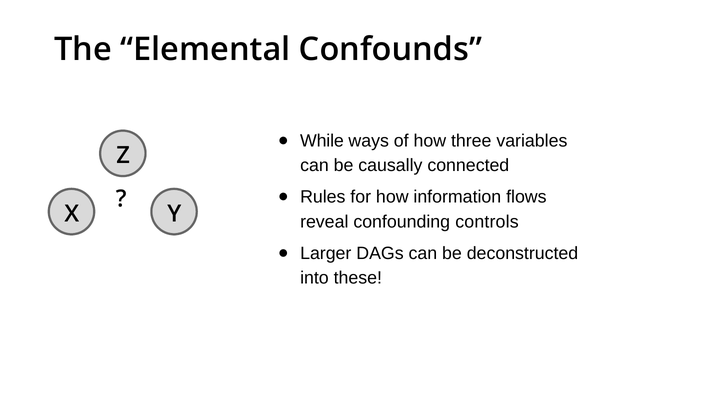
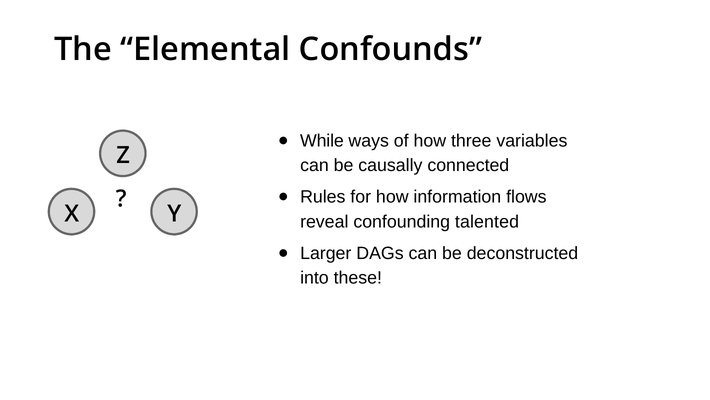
controls: controls -> talented
